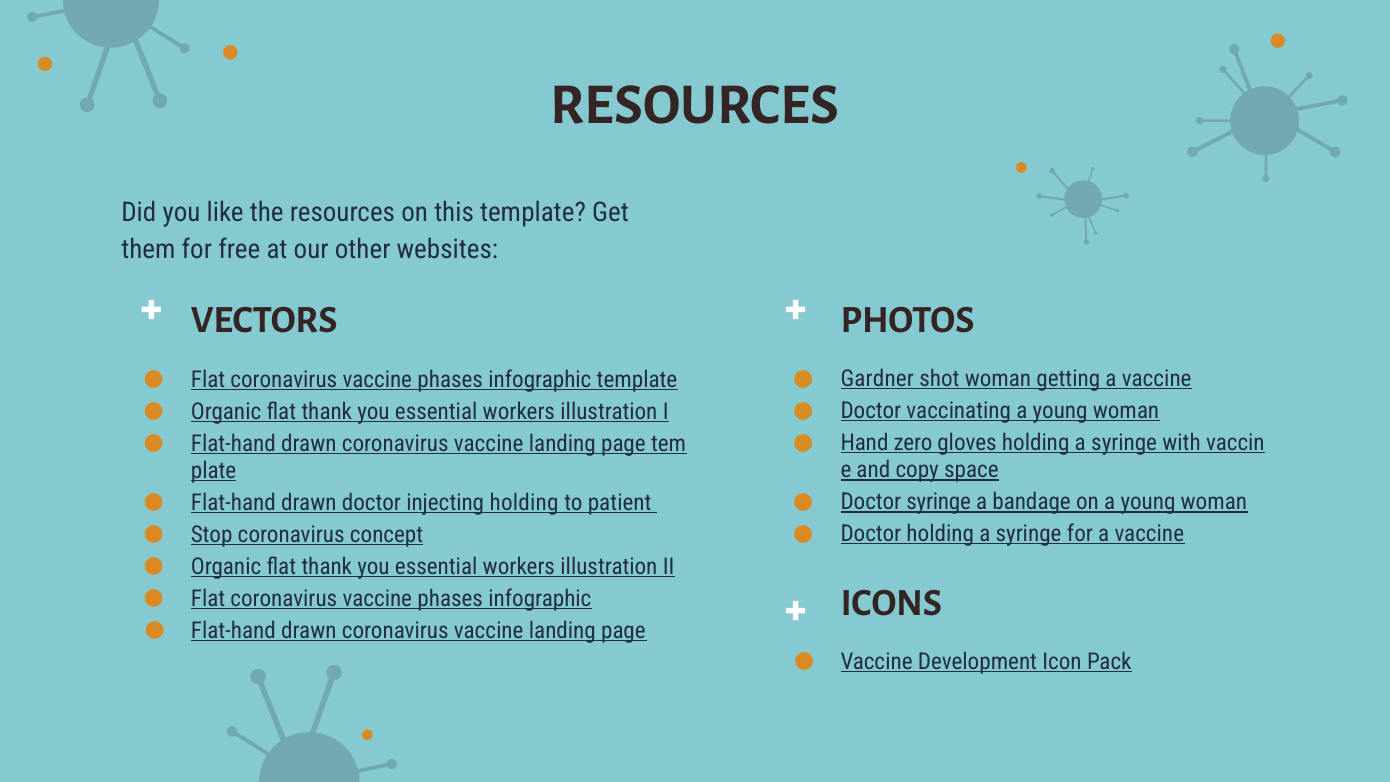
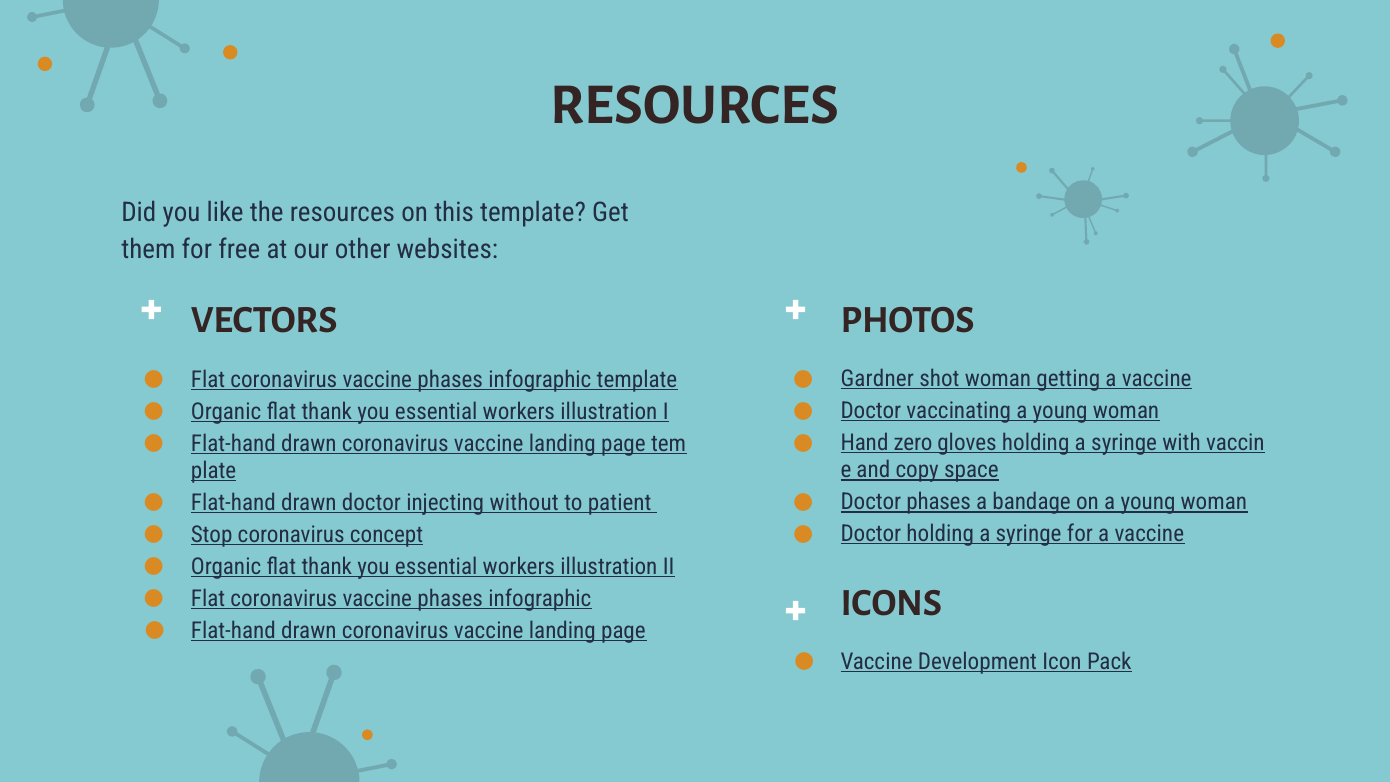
Doctor syringe: syringe -> phases
injecting holding: holding -> without
